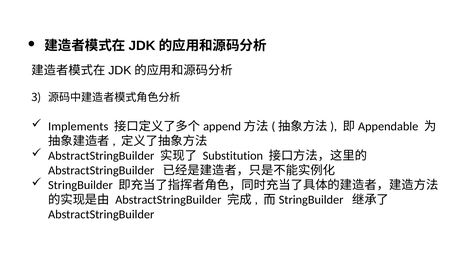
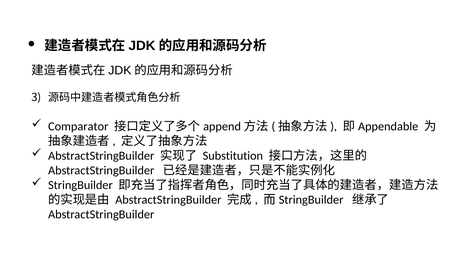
Implements: Implements -> Comparator
